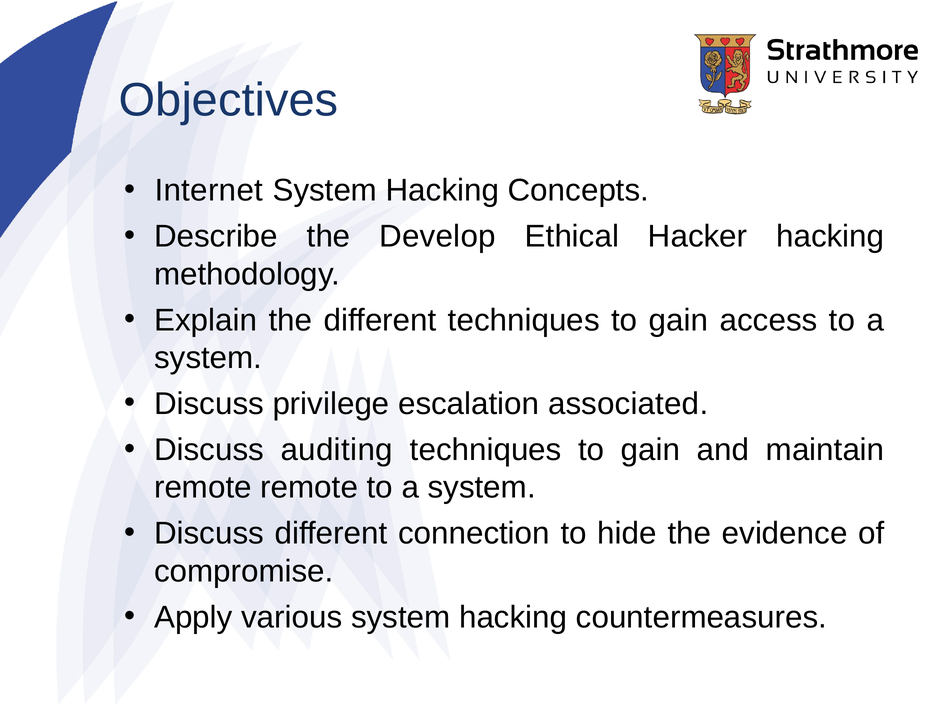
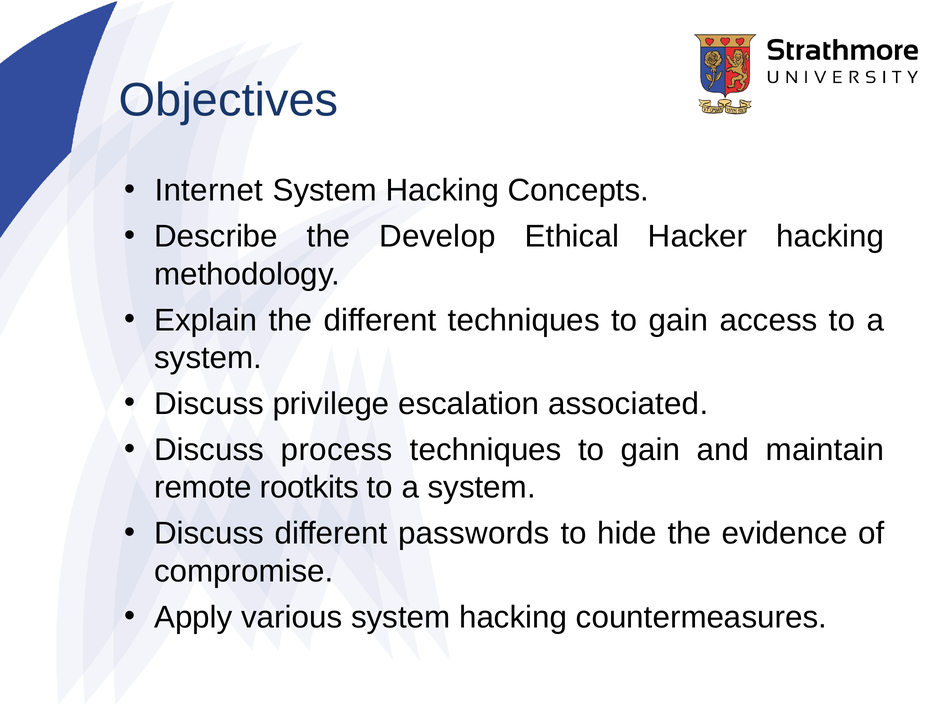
auditing: auditing -> process
remote remote: remote -> rootkits
connection: connection -> passwords
